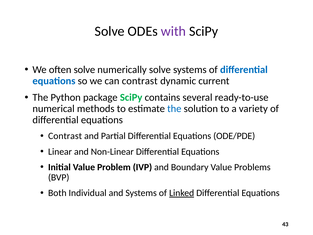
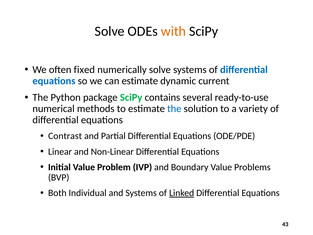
with colour: purple -> orange
often solve: solve -> fixed
can contrast: contrast -> estimate
